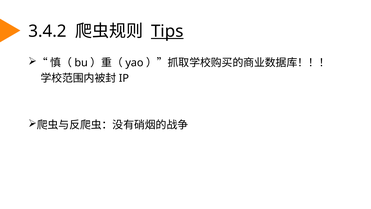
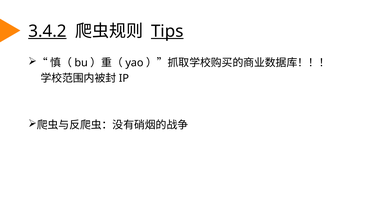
3.4.2 underline: none -> present
